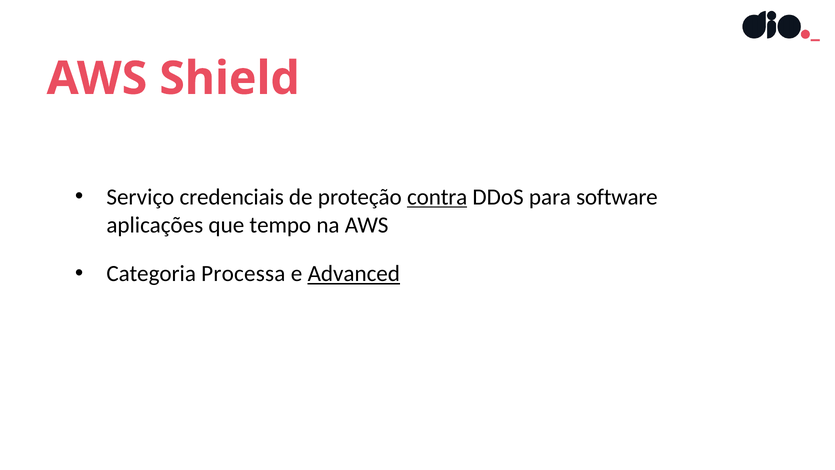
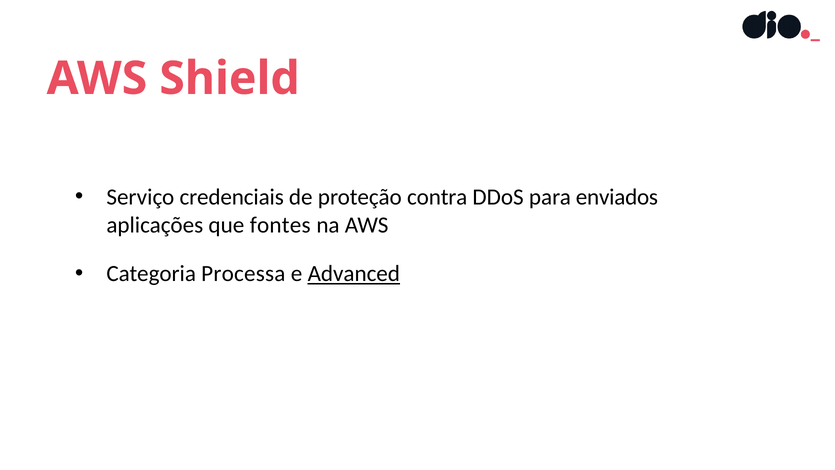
contra underline: present -> none
software: software -> enviados
tempo: tempo -> fontes
